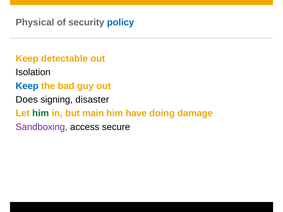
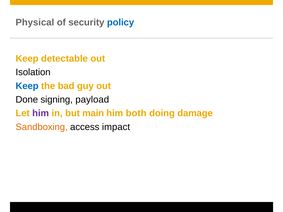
Does: Does -> Done
disaster: disaster -> payload
him at (41, 113) colour: green -> purple
have: have -> both
Sandboxing colour: purple -> orange
secure: secure -> impact
